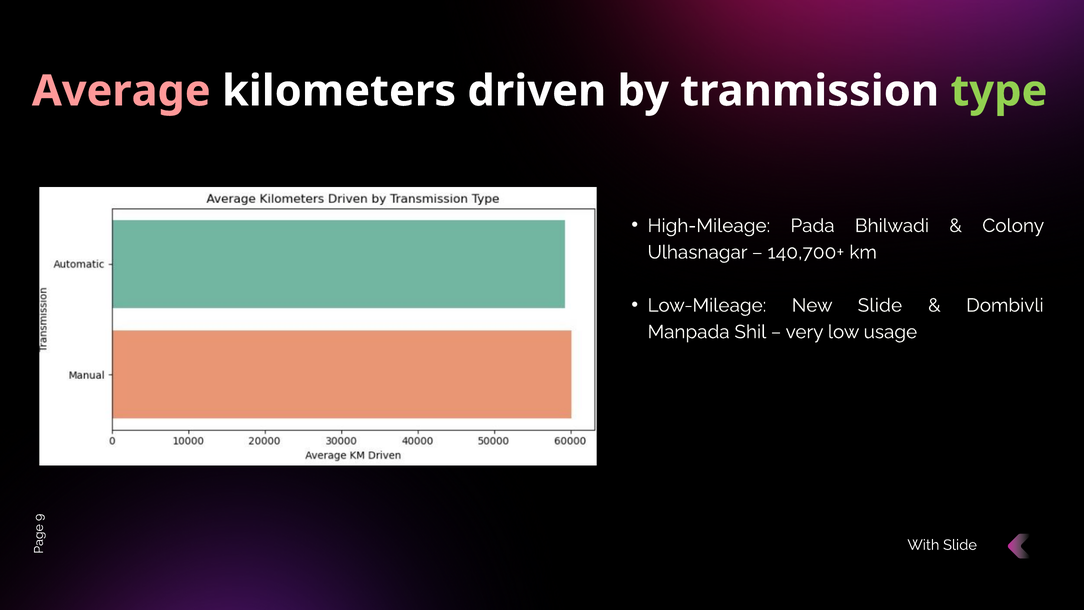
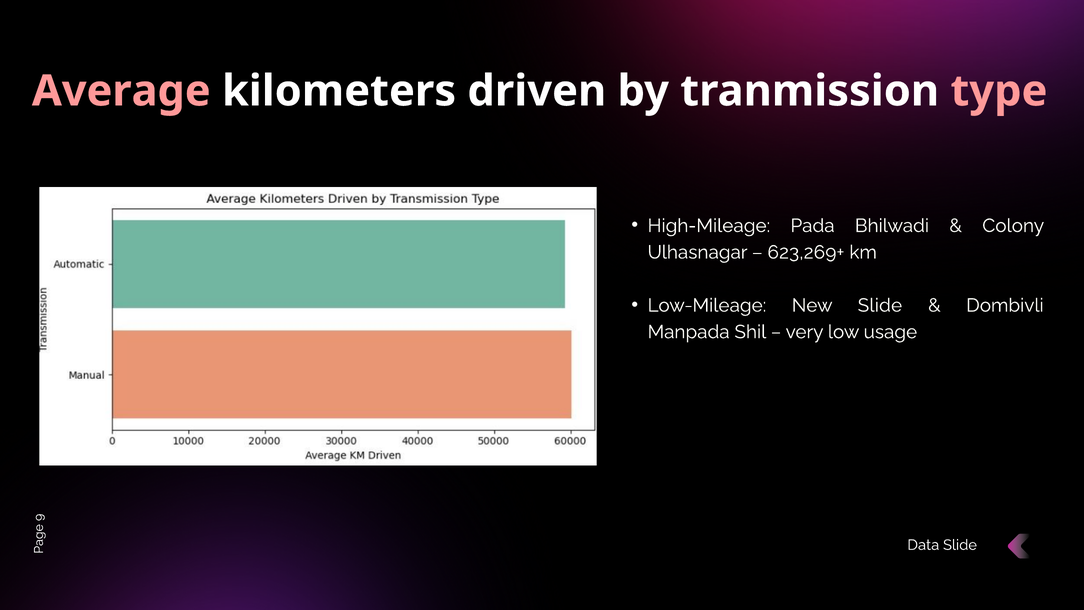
type colour: light green -> pink
140,700+: 140,700+ -> 623,269+
With: With -> Data
